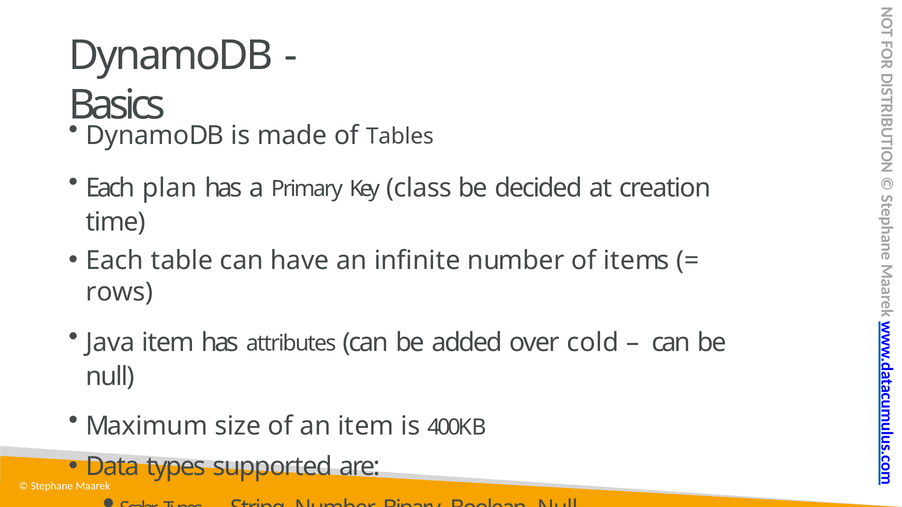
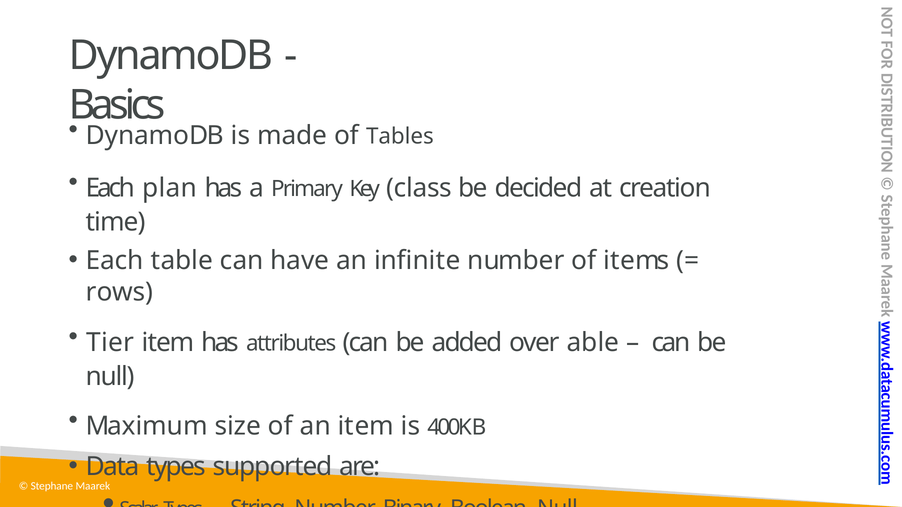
Java: Java -> Tier
cold: cold -> able
